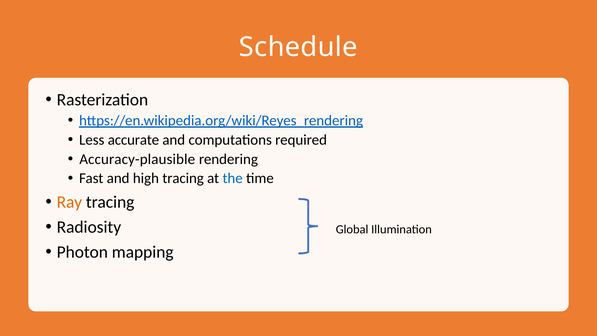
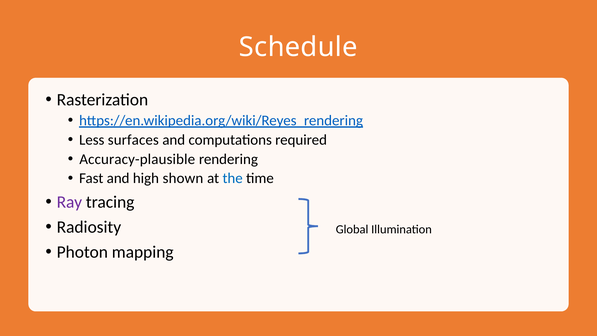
accurate: accurate -> surfaces
high tracing: tracing -> shown
Ray colour: orange -> purple
